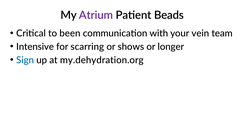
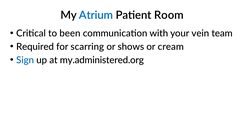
Atrium colour: purple -> blue
Beads: Beads -> Room
Intensive: Intensive -> Required
longer: longer -> cream
my.dehydration.org: my.dehydration.org -> my.administered.org
